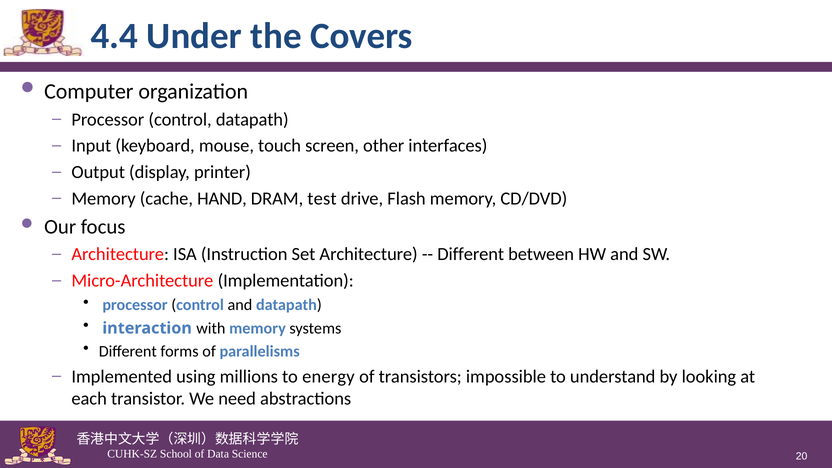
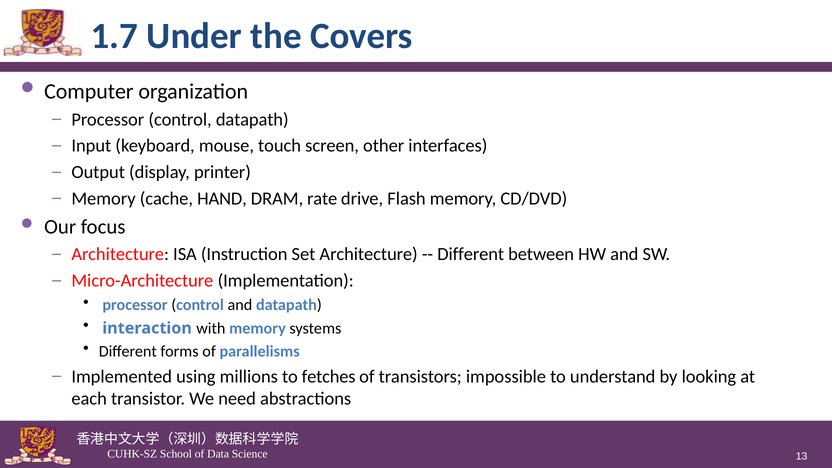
4.4: 4.4 -> 1.7
test: test -> rate
energy: energy -> fetches
20: 20 -> 13
